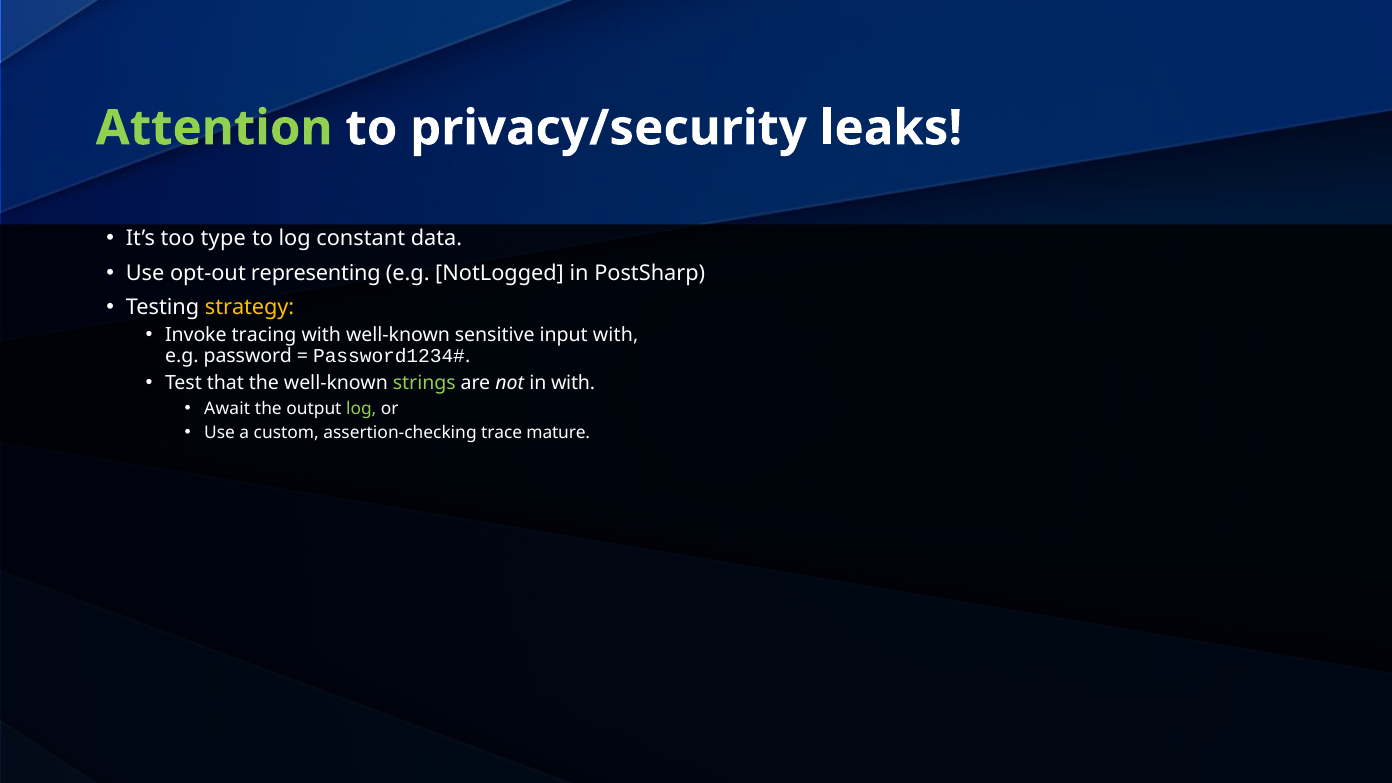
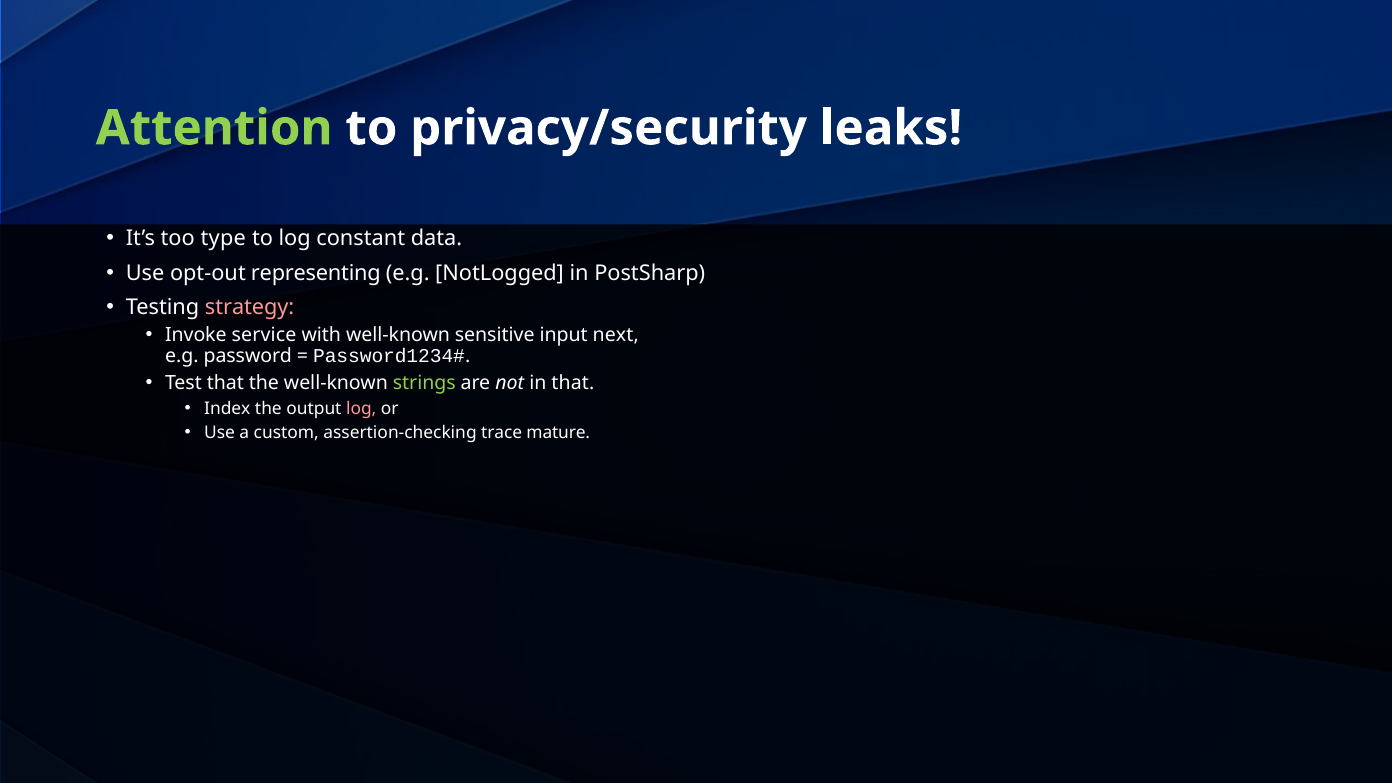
strategy colour: yellow -> pink
tracing: tracing -> service
input with: with -> next
in with: with -> that
Await: Await -> Index
log at (361, 408) colour: light green -> pink
